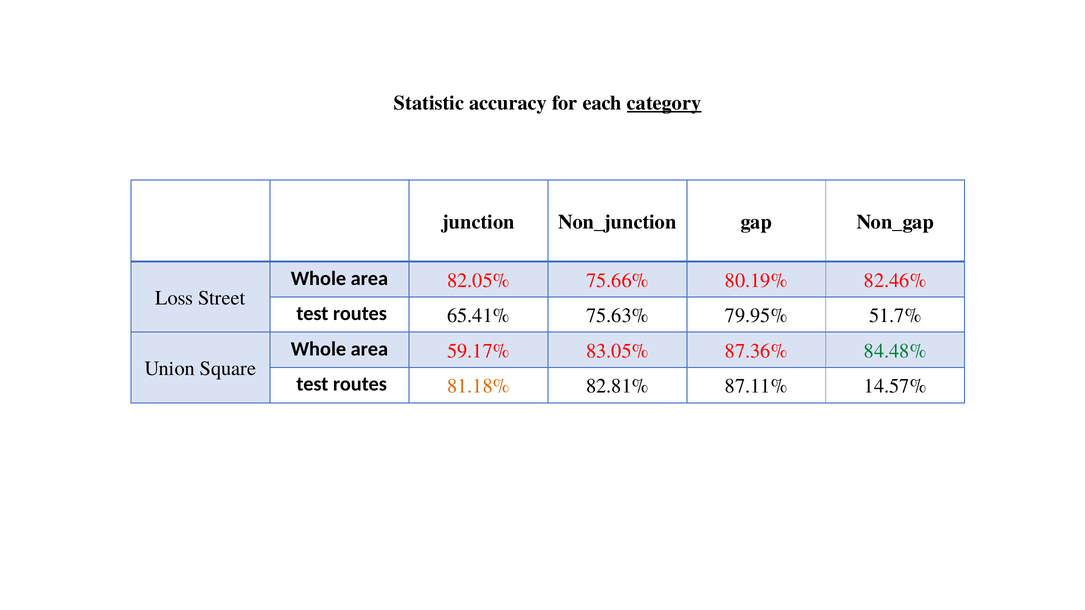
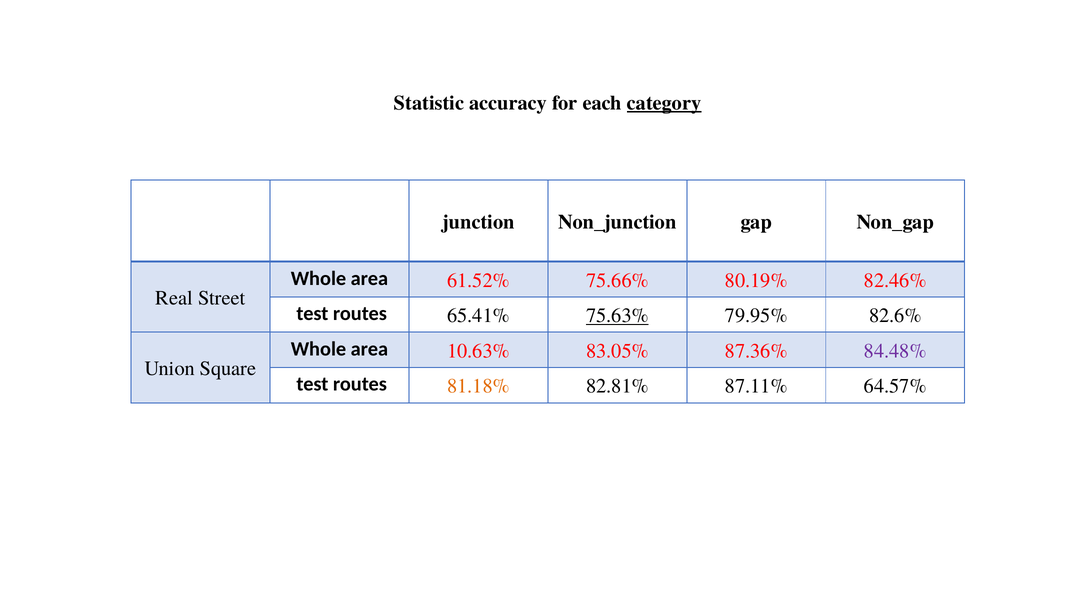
82.05%: 82.05% -> 61.52%
Loss: Loss -> Real
75.63% underline: none -> present
51.7%: 51.7% -> 82.6%
59.17%: 59.17% -> 10.63%
84.48% colour: green -> purple
14.57%: 14.57% -> 64.57%
